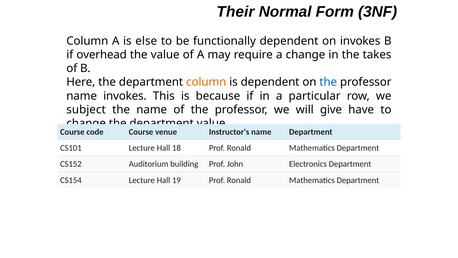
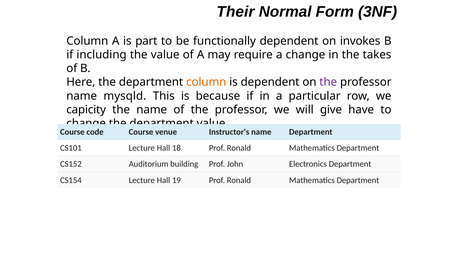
else: else -> part
overhead: overhead -> including
the at (328, 82) colour: blue -> purple
name invokes: invokes -> mysqld
subject: subject -> capicity
